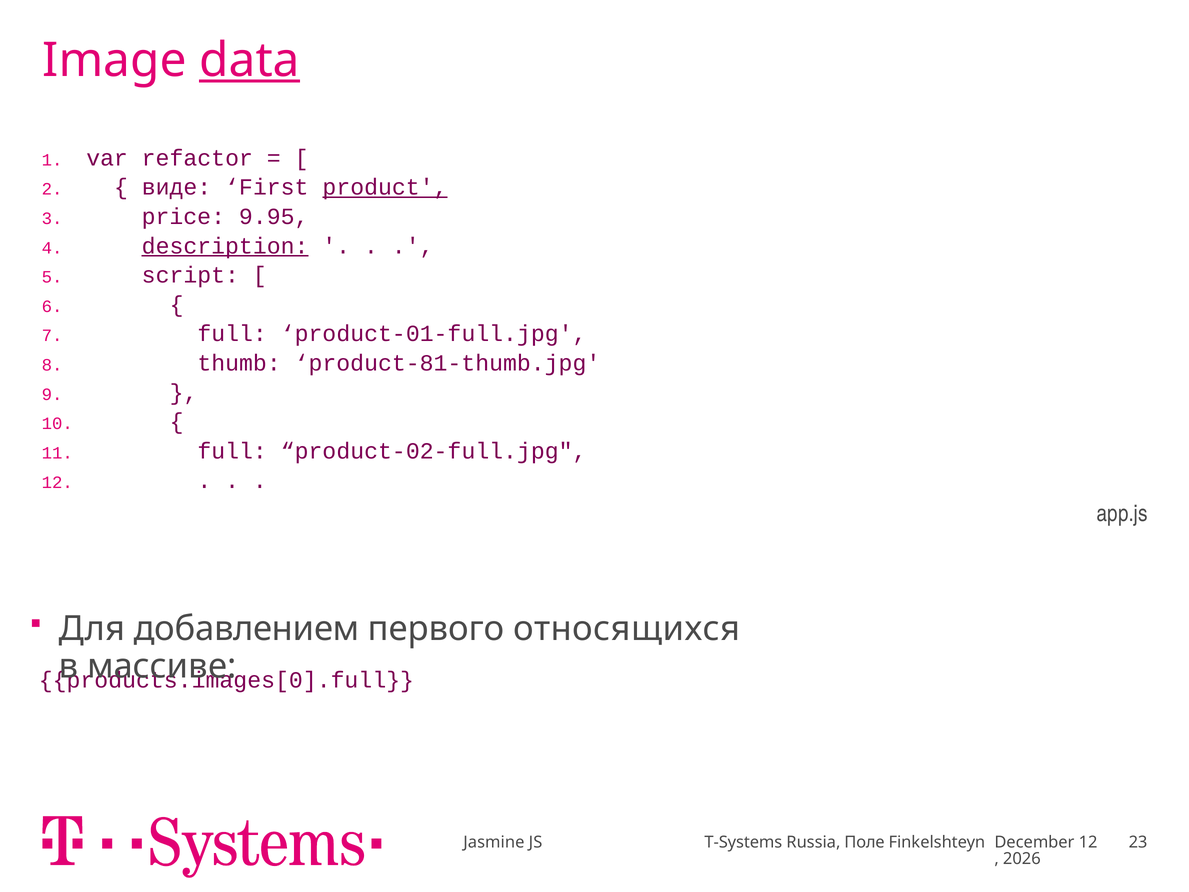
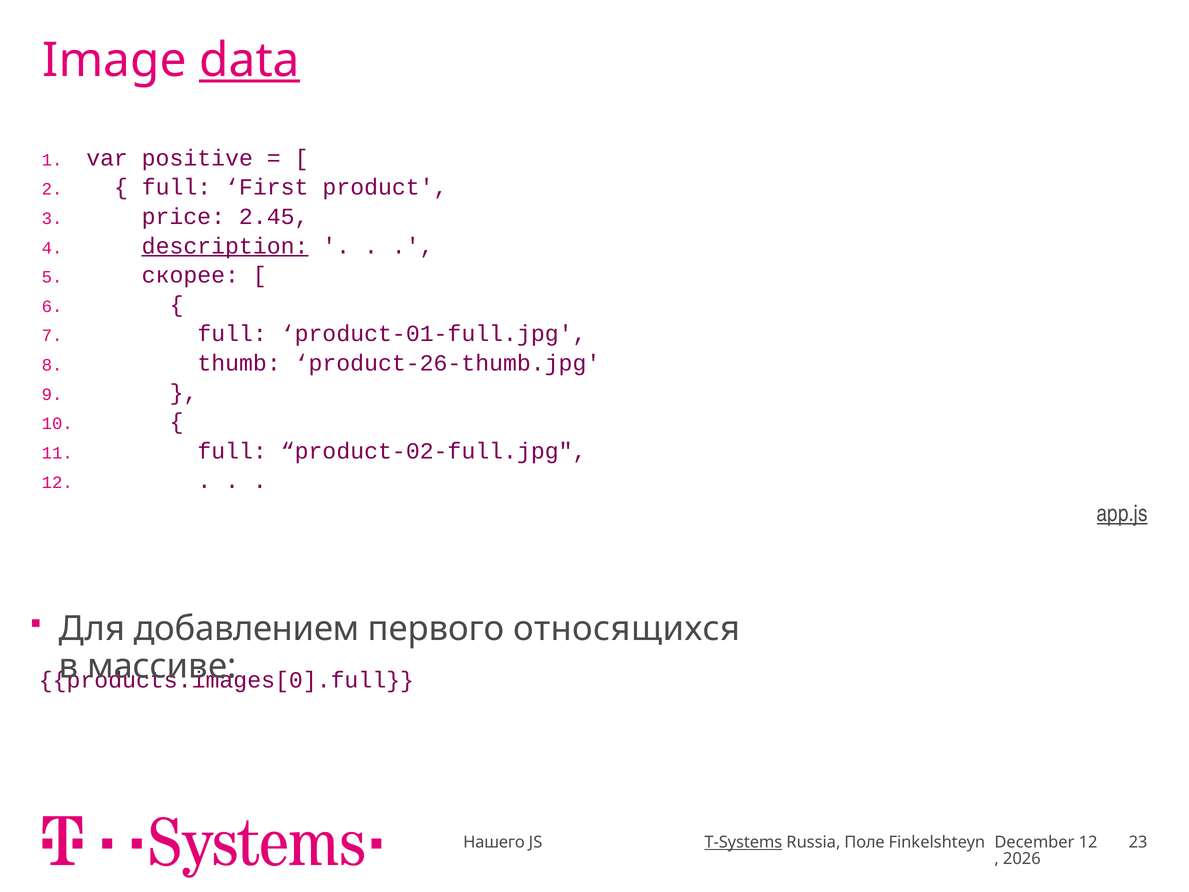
refactor: refactor -> positive
виде at (176, 187): виде -> full
product underline: present -> none
9.95: 9.95 -> 2.45
script: script -> скорее
product-81-thumb.jpg: product-81-thumb.jpg -> product-26-thumb.jpg
app.js underline: none -> present
Jasmine: Jasmine -> Нашего
T-Systems underline: none -> present
